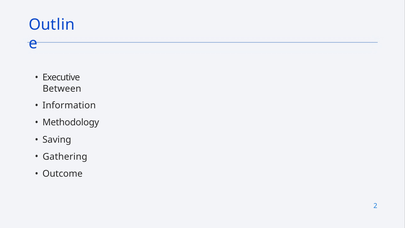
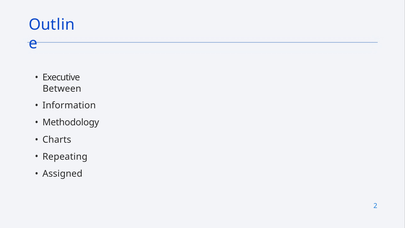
Saving: Saving -> Charts
Gathering: Gathering -> Repeating
Outcome: Outcome -> Assigned
